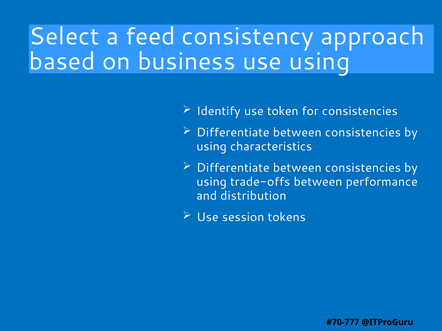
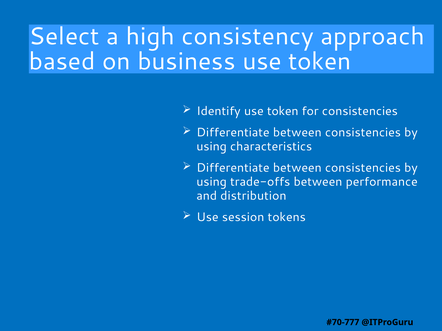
feed: feed -> high
business use using: using -> token
